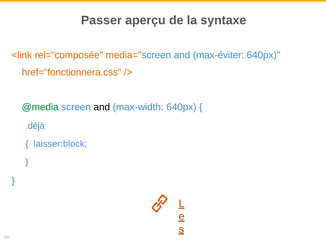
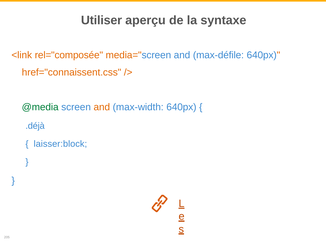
Passer: Passer -> Utiliser
max-éviter: max-éviter -> max-défile
href="fonctionnera.css: href="fonctionnera.css -> href="connaissent.css
and at (102, 107) colour: black -> orange
